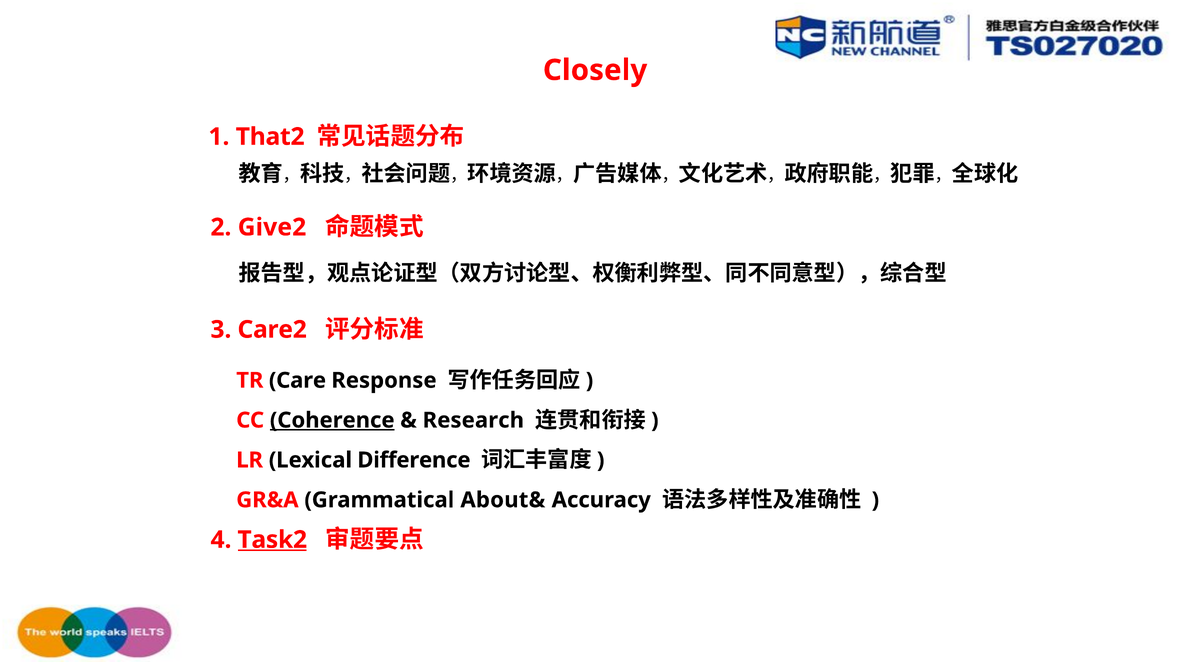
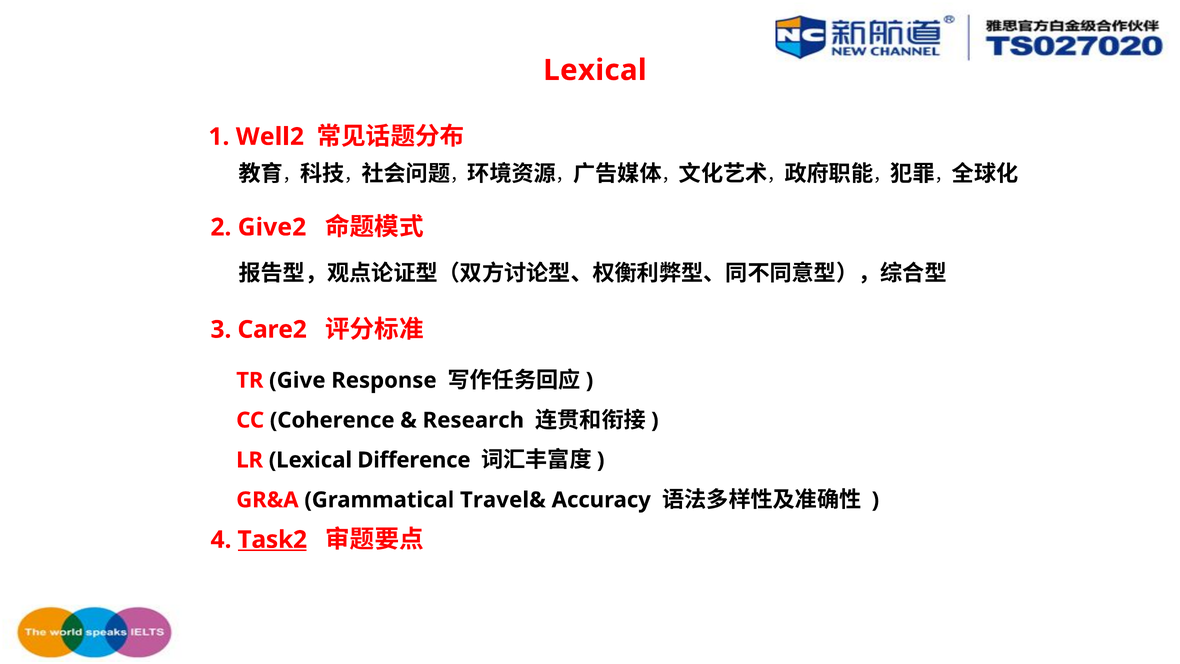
Closely at (595, 70): Closely -> Lexical
That2: That2 -> Well2
Care: Care -> Give
Coherence underline: present -> none
About&: About& -> Travel&
